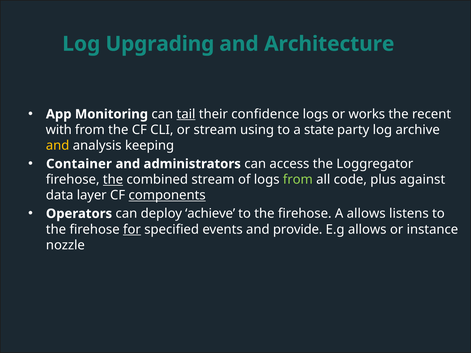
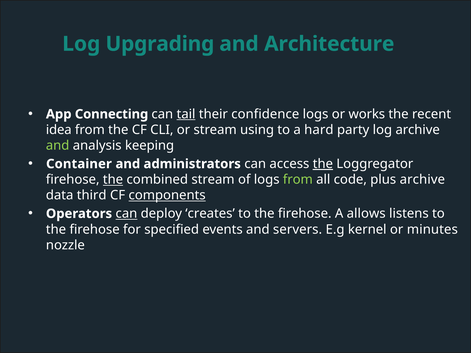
Monitoring: Monitoring -> Connecting
with: with -> idea
state: state -> hard
and at (58, 146) colour: yellow -> light green
the at (323, 164) underline: none -> present
plus against: against -> archive
layer: layer -> third
can at (126, 214) underline: none -> present
achieve: achieve -> creates
for underline: present -> none
provide: provide -> servers
E.g allows: allows -> kernel
instance: instance -> minutes
